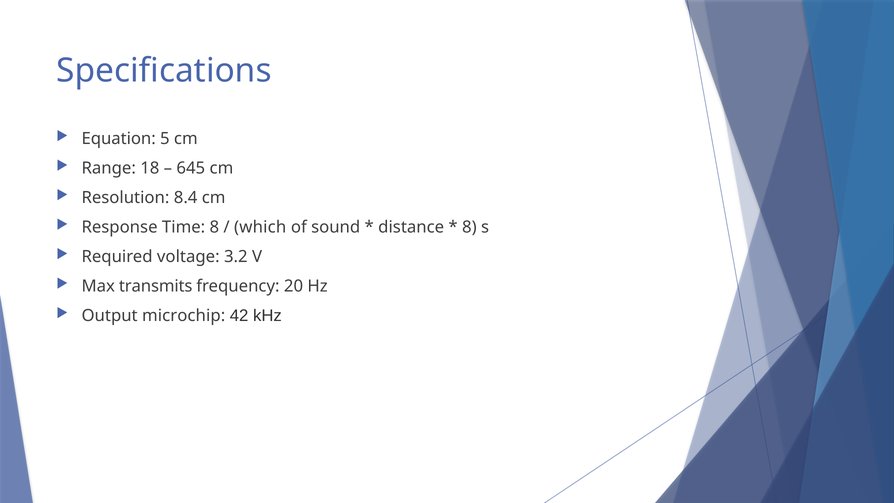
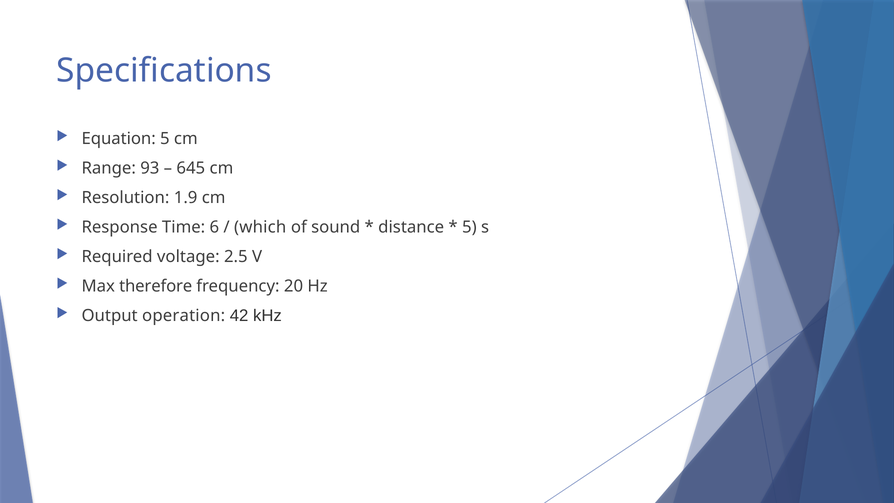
18: 18 -> 93
8.4: 8.4 -> 1.9
Time 8: 8 -> 6
8 at (469, 227): 8 -> 5
3.2: 3.2 -> 2.5
transmits: transmits -> therefore
microchip: microchip -> operation
